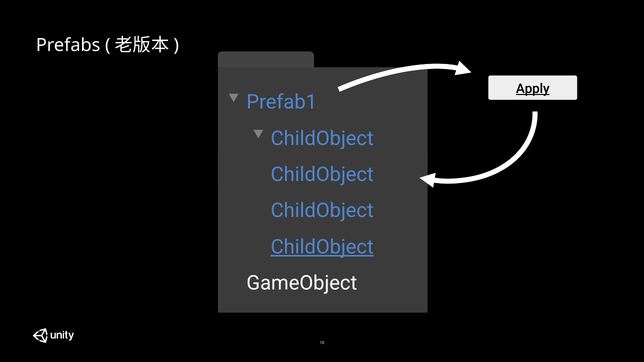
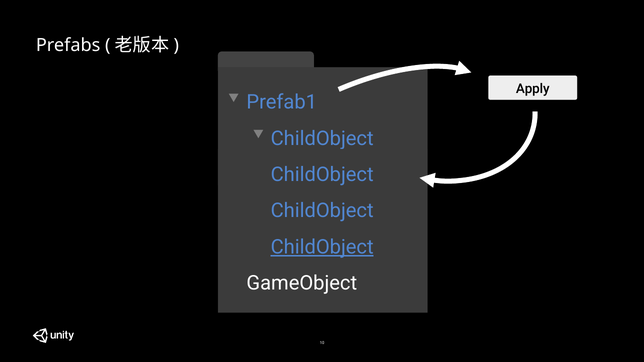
Apply underline: present -> none
